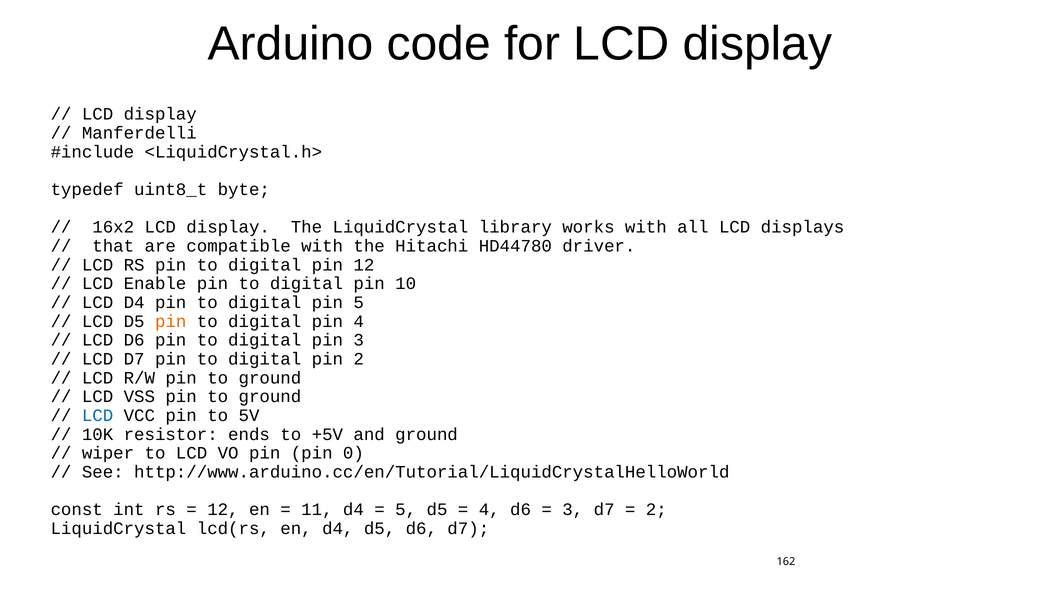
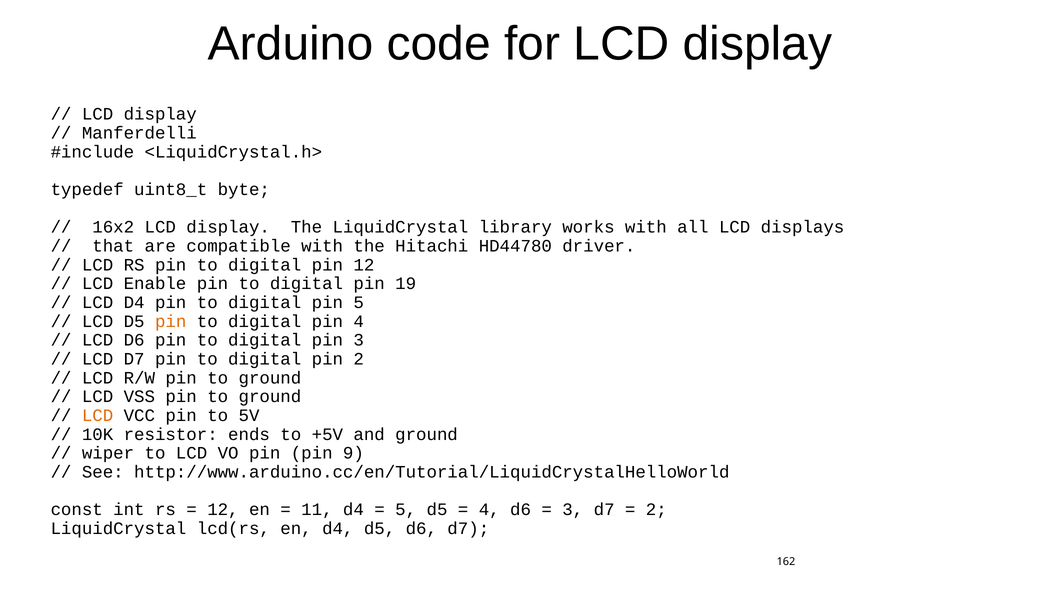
10: 10 -> 19
LCD at (98, 416) colour: blue -> orange
0: 0 -> 9
